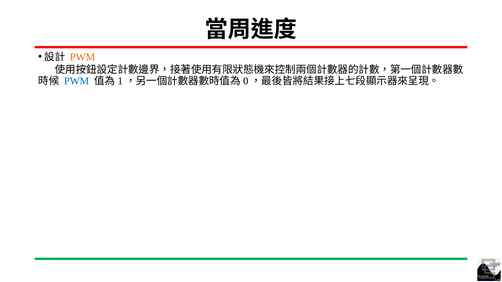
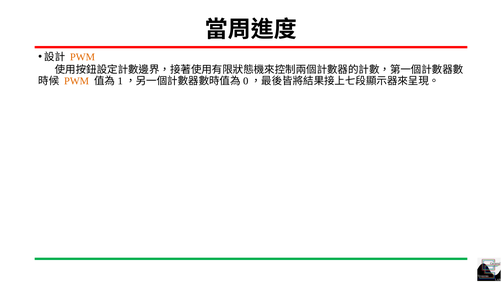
PWM at (77, 81) colour: blue -> orange
